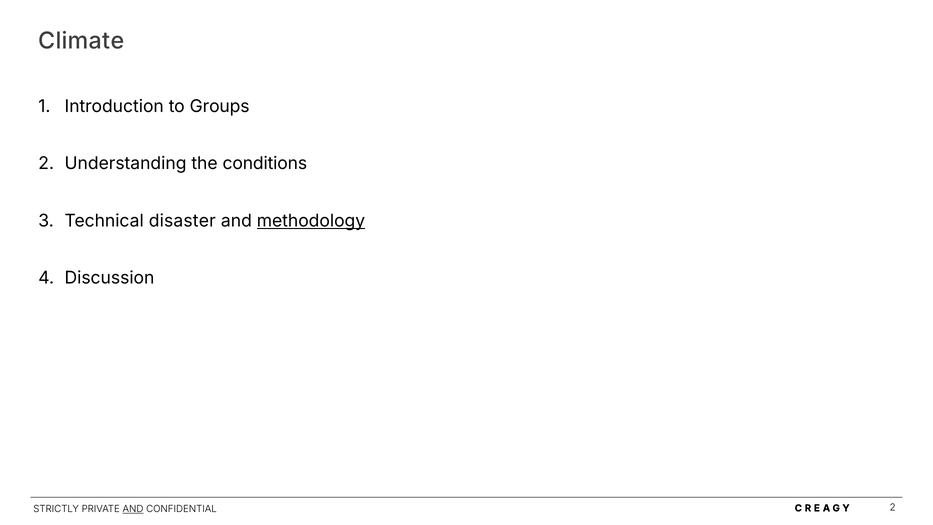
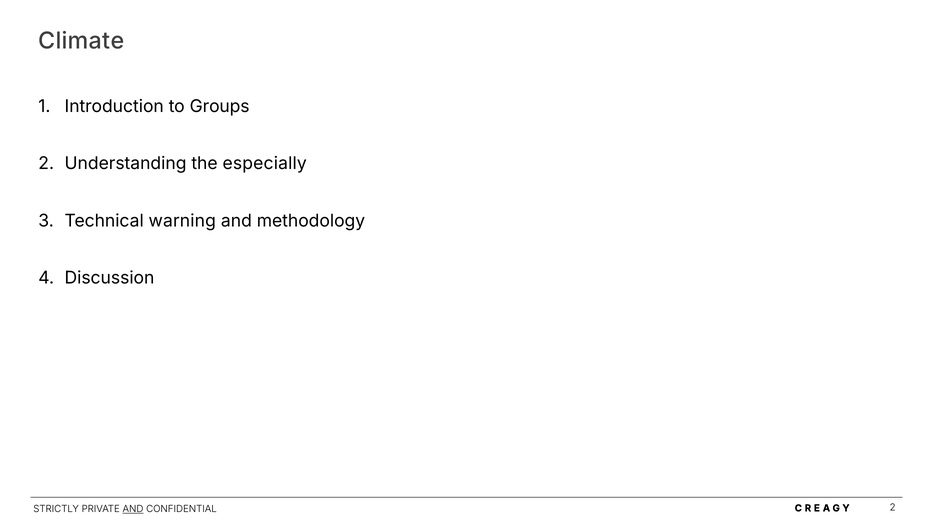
conditions: conditions -> especially
disaster: disaster -> warning
methodology underline: present -> none
